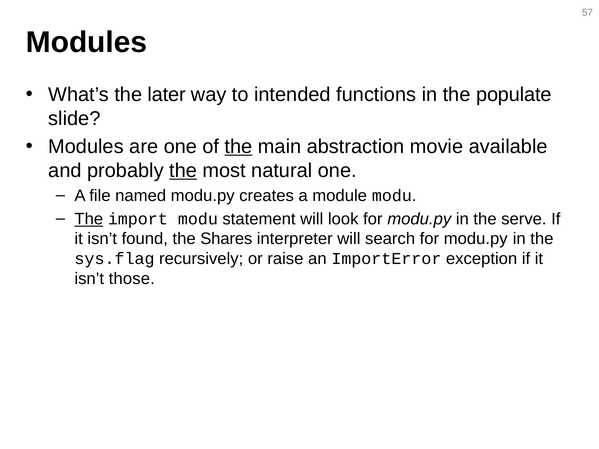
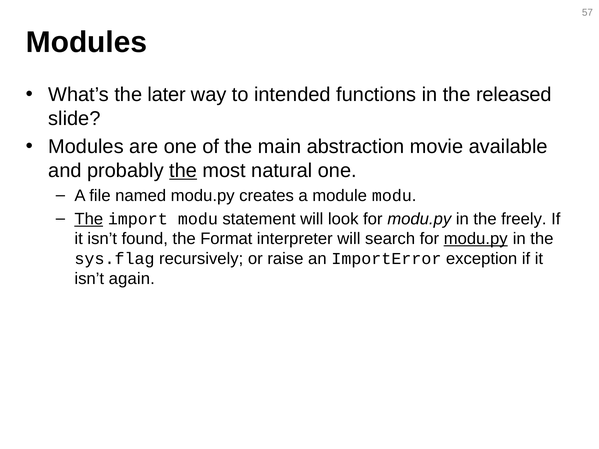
populate: populate -> released
the at (239, 147) underline: present -> none
serve: serve -> freely
Shares: Shares -> Format
modu.py at (476, 239) underline: none -> present
those: those -> again
